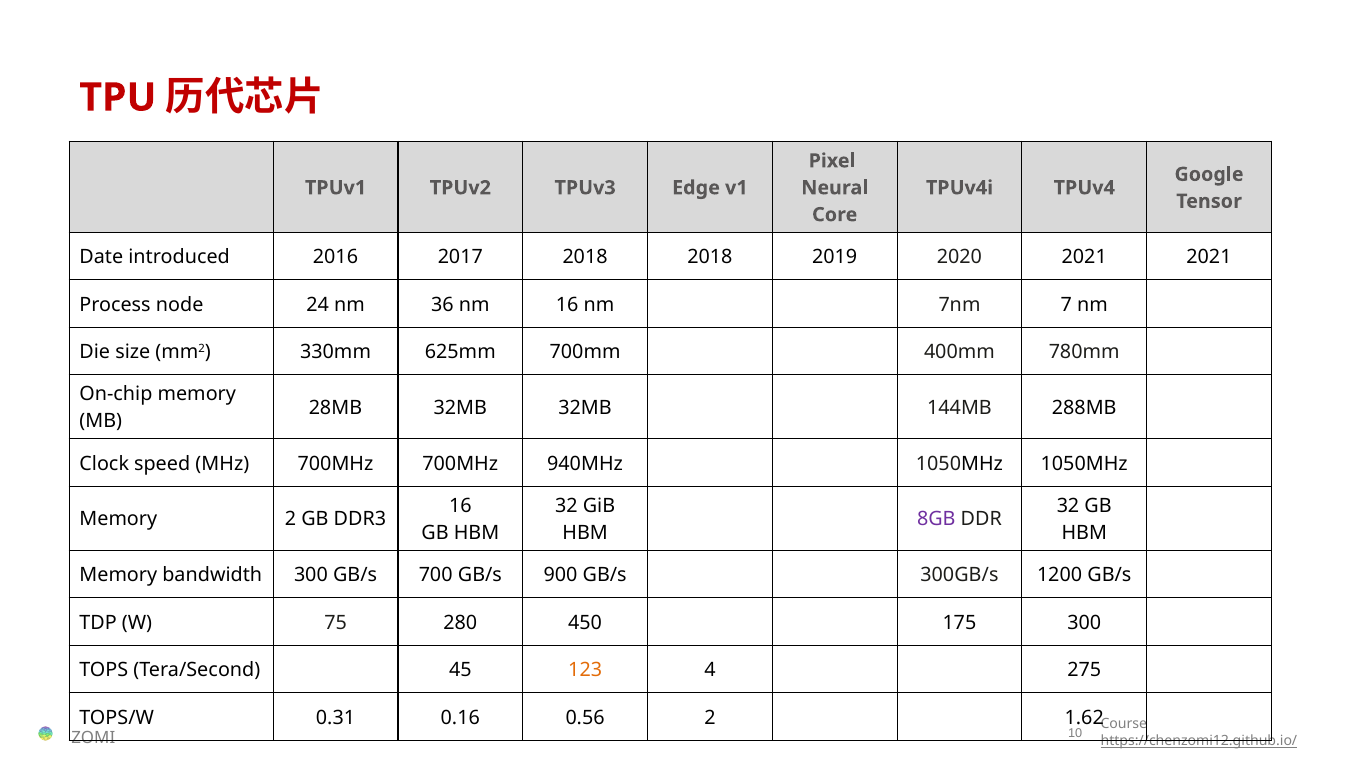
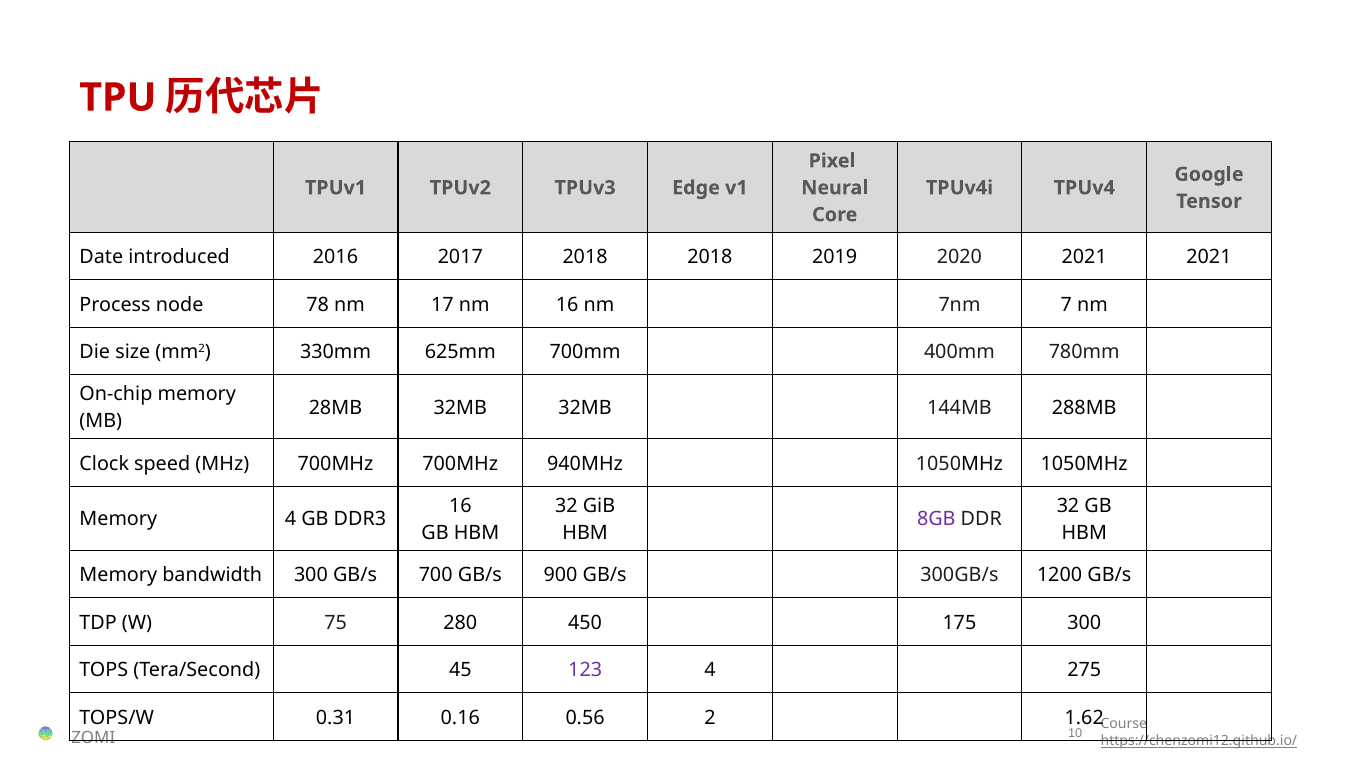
24: 24 -> 78
36: 36 -> 17
Memory 2: 2 -> 4
123 colour: orange -> purple
